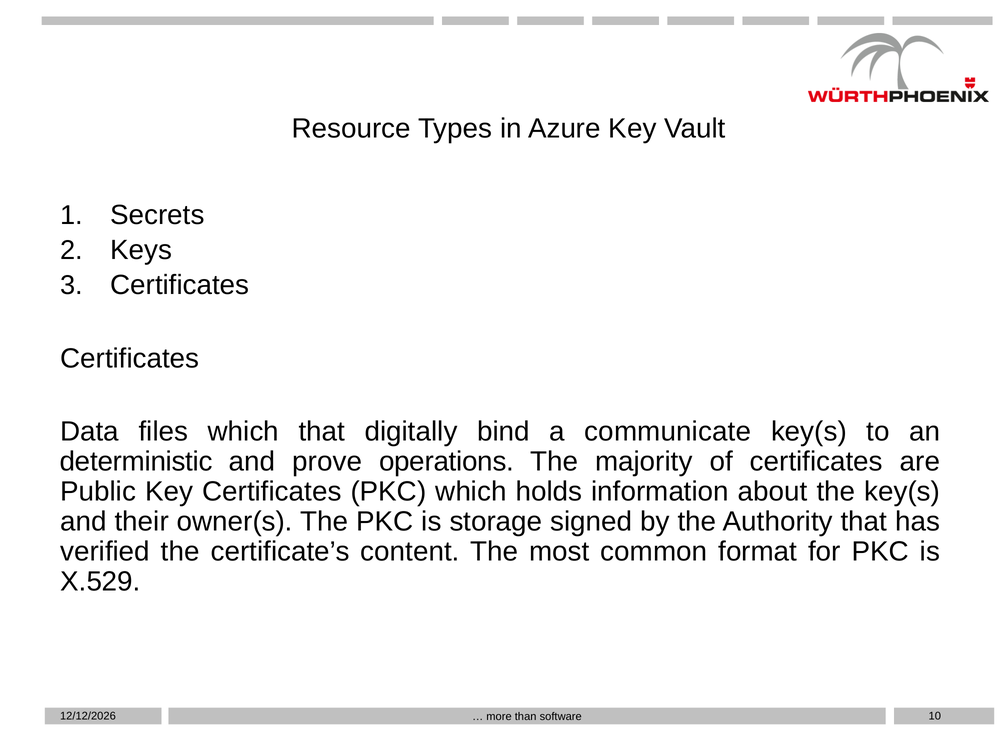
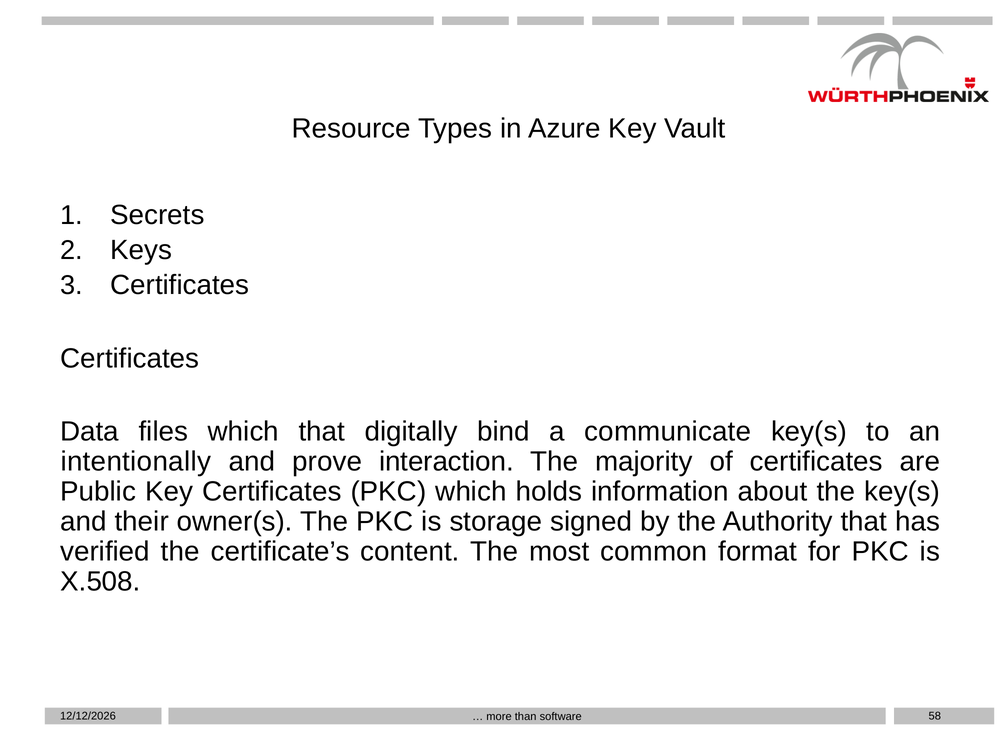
deterministic: deterministic -> intentionally
operations: operations -> interaction
X.529: X.529 -> X.508
10: 10 -> 58
